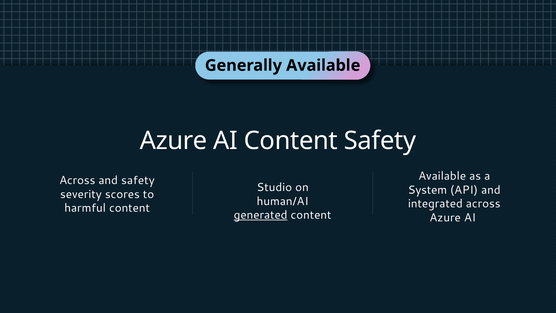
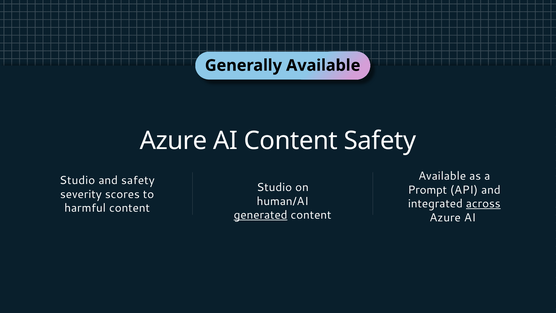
Across at (77, 180): Across -> Studio
System: System -> Prompt
across at (483, 204) underline: none -> present
